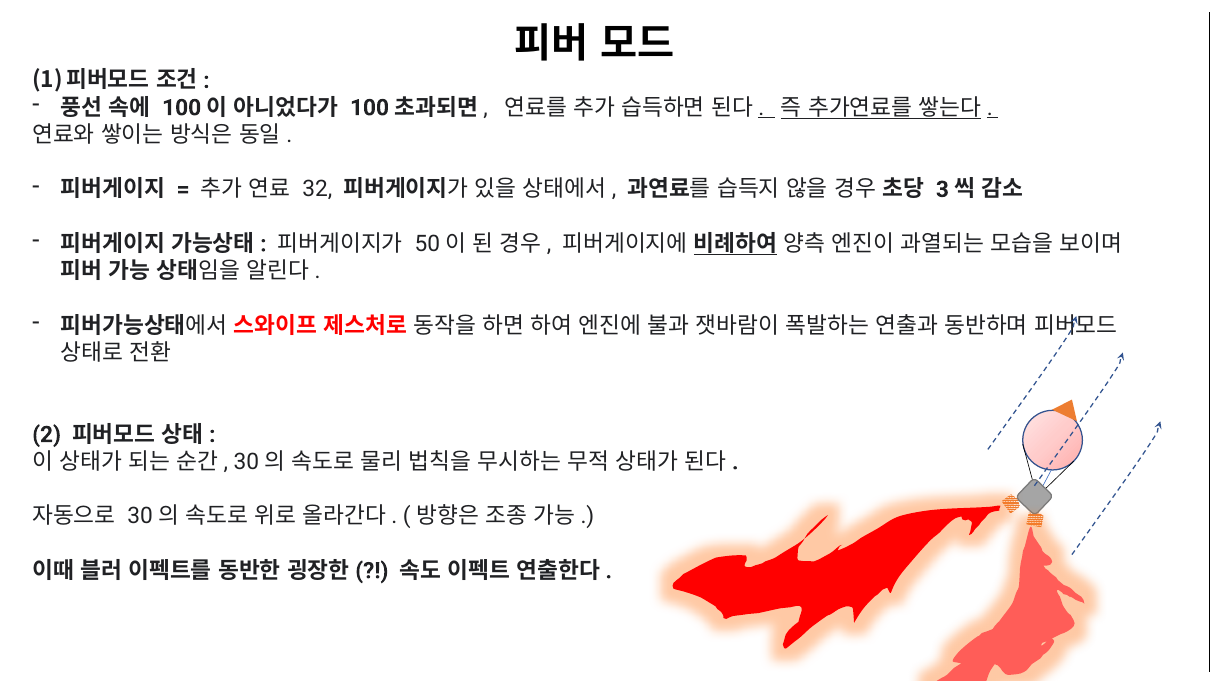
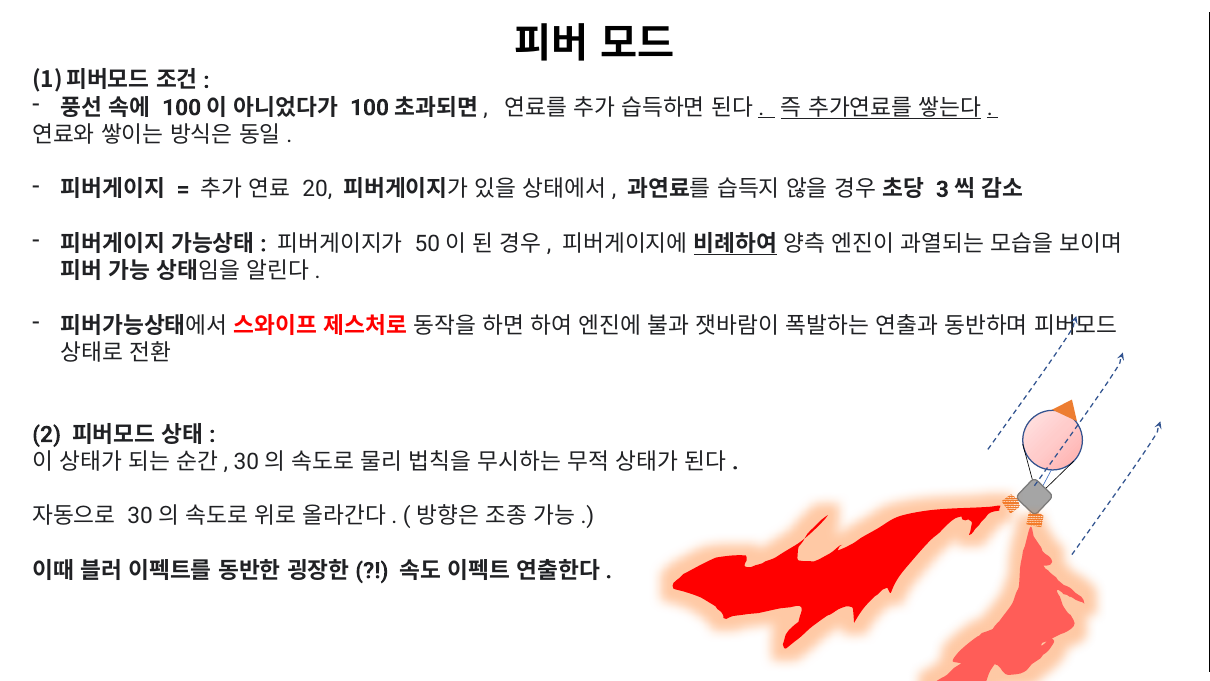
32: 32 -> 20
